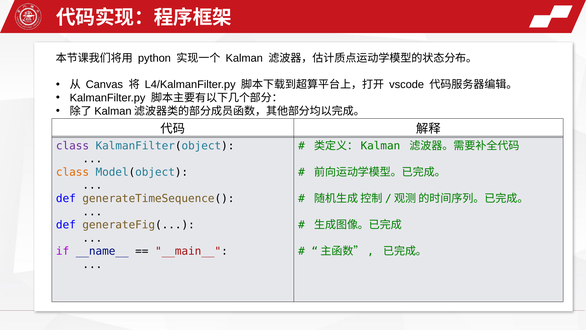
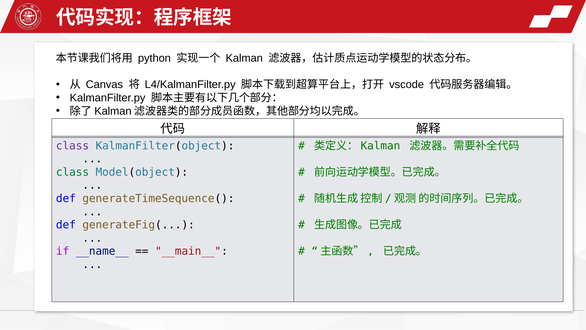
class at (73, 172) colour: orange -> green
